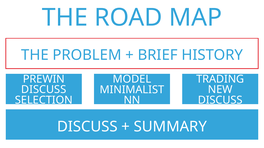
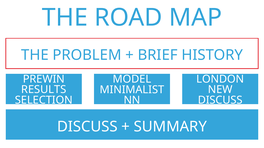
TRADING: TRADING -> LONDON
DISCUSS at (44, 90): DISCUSS -> RESULTS
